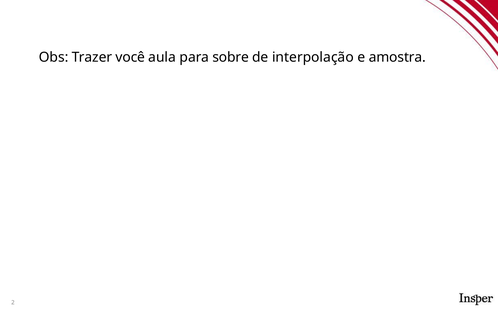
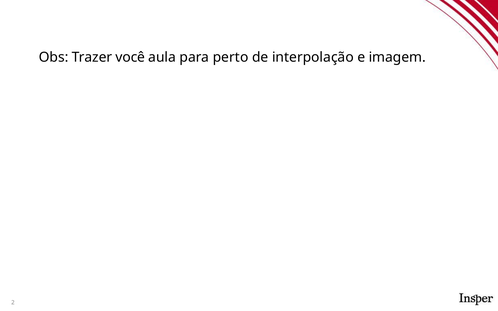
sobre: sobre -> perto
amostra: amostra -> imagem
